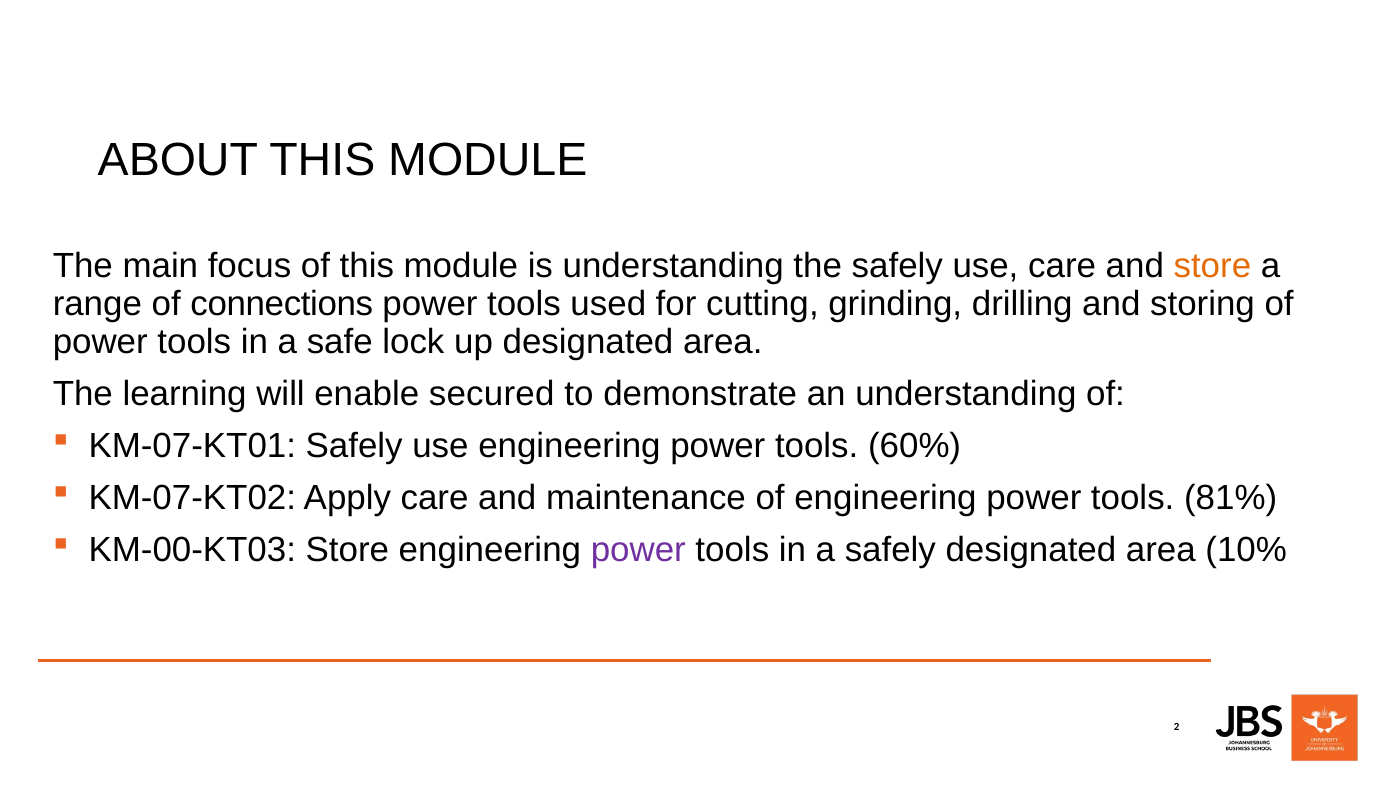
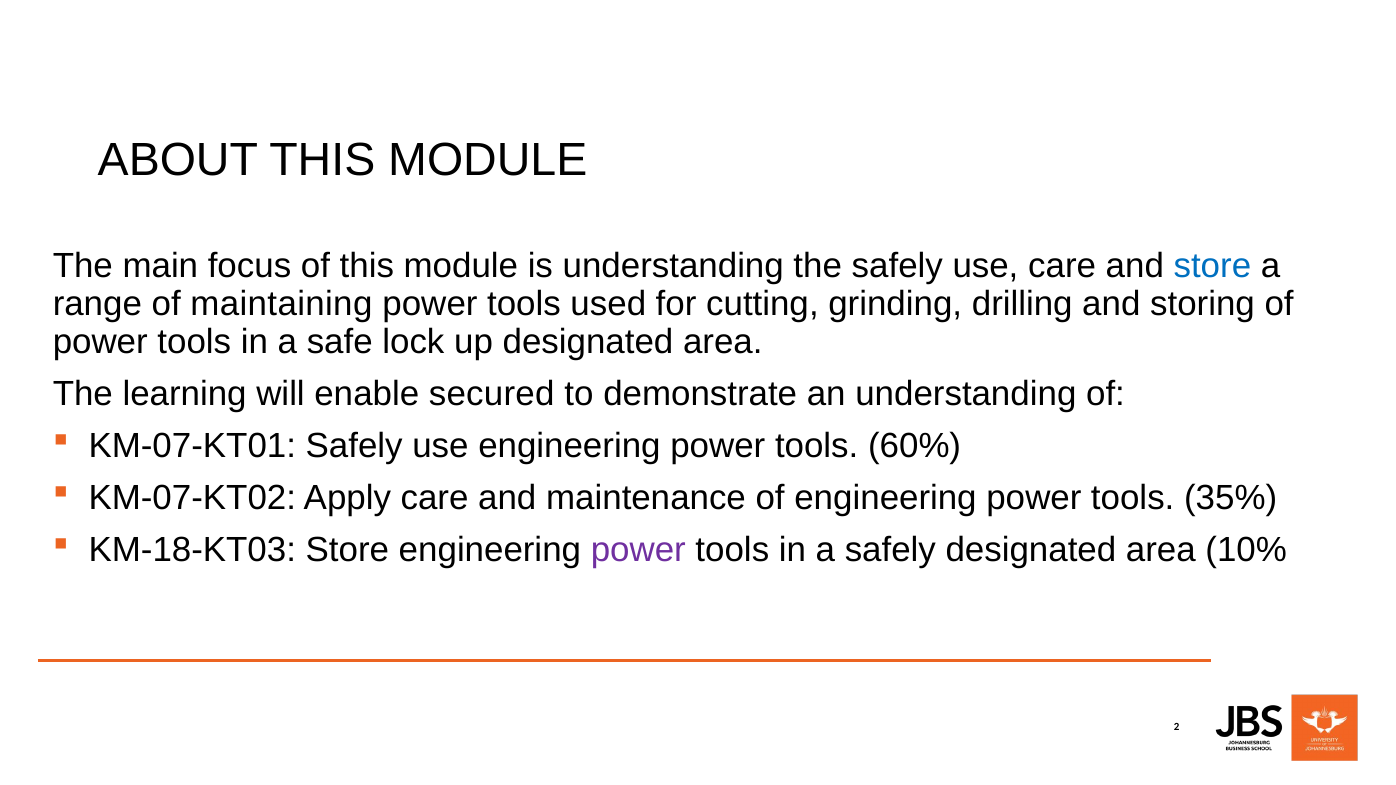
store at (1212, 266) colour: orange -> blue
connections: connections -> maintaining
81%: 81% -> 35%
KM-00-KT03: KM-00-KT03 -> KM-18-KT03
